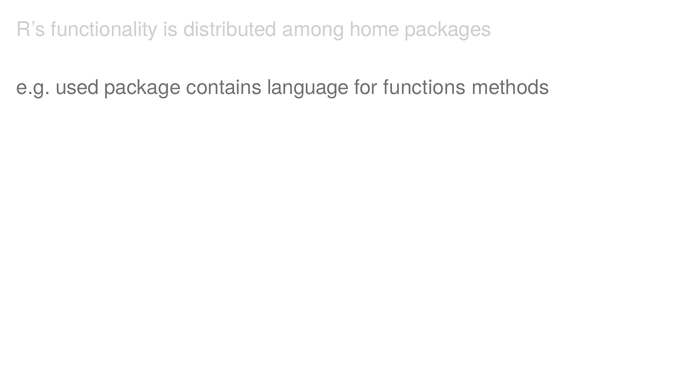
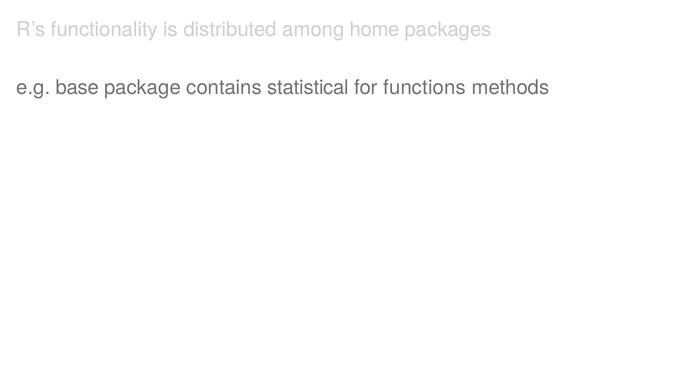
used: used -> base
language: language -> statistical
